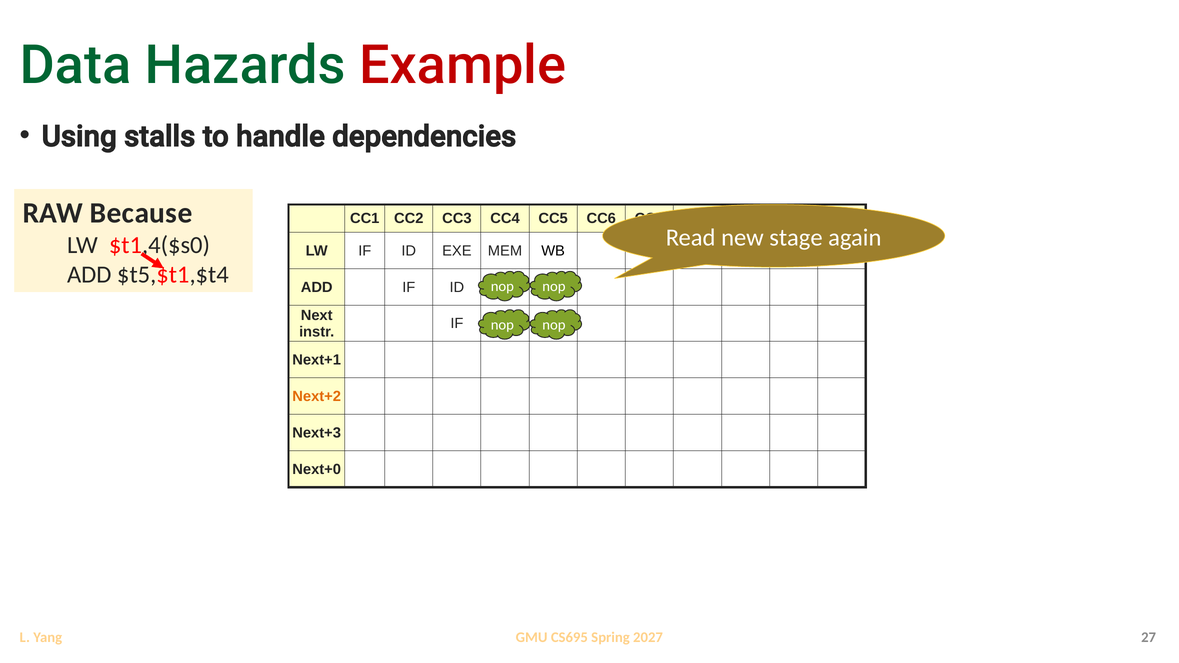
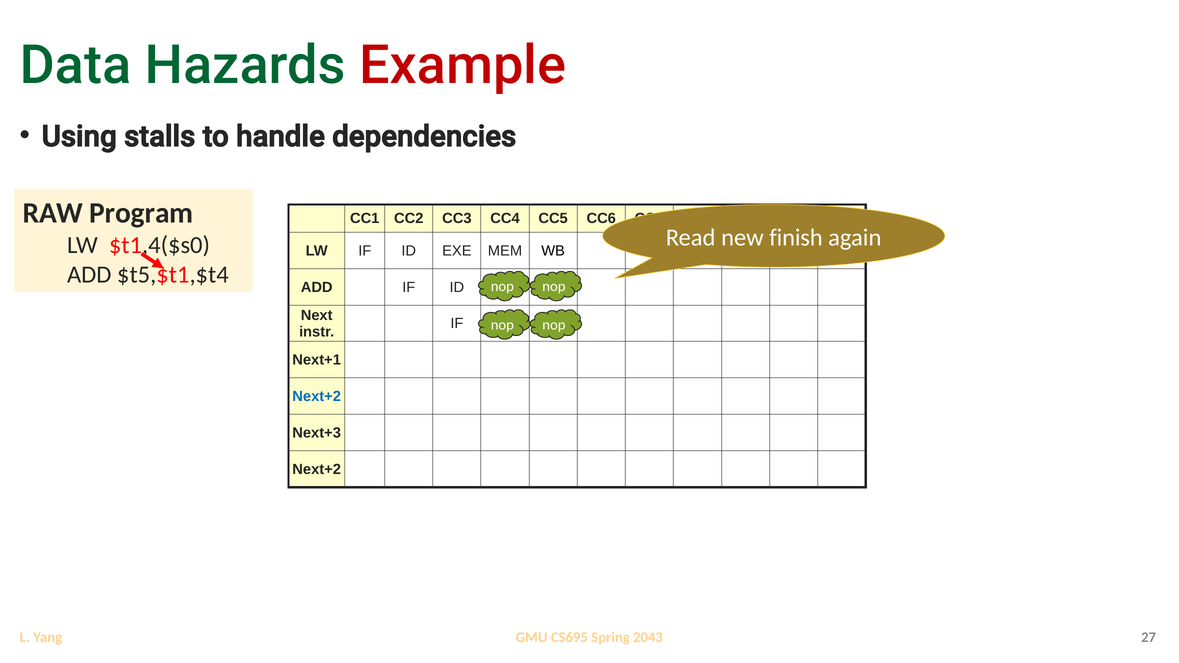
Because: Because -> Program
stage: stage -> finish
Next+2 at (317, 397) colour: orange -> blue
Next+0 at (317, 469): Next+0 -> Next+2
2027: 2027 -> 2043
